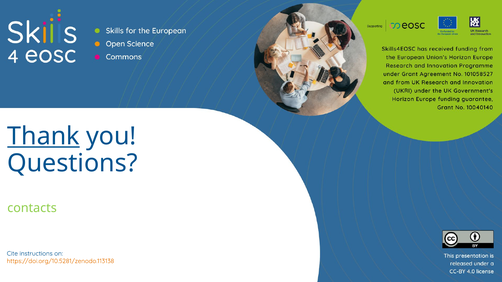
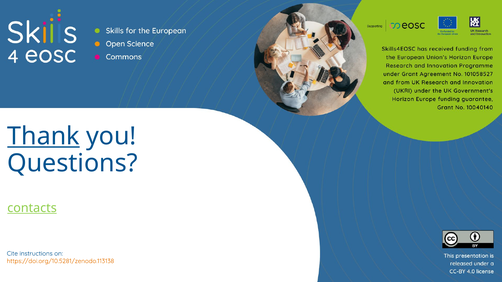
contacts underline: none -> present
